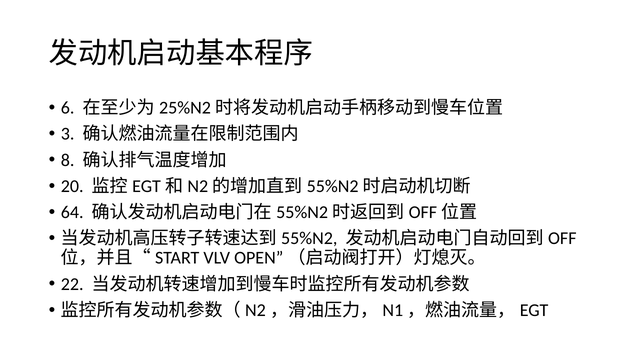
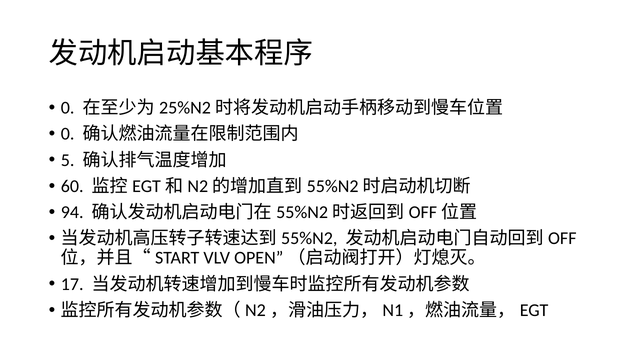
6 at (68, 108): 6 -> 0
3 at (68, 134): 3 -> 0
8: 8 -> 5
20: 20 -> 60
64: 64 -> 94
22: 22 -> 17
